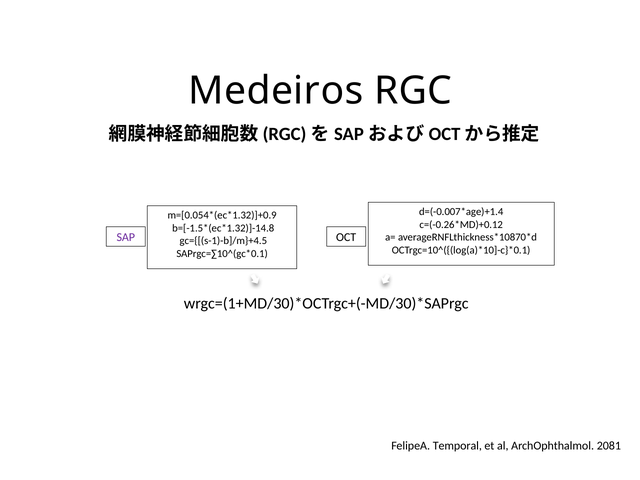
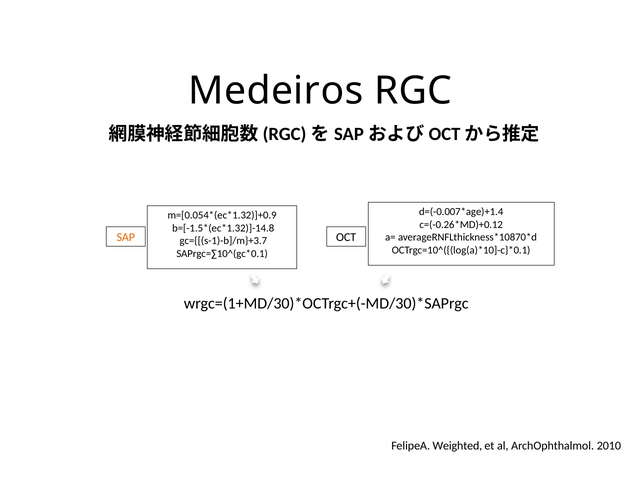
SAP colour: purple -> orange
gc={[(s-1)-b]/m}+4.5: gc={[(s-1)-b]/m}+4.5 -> gc={[(s-1)-b]/m}+3.7
Temporal: Temporal -> Weighted
2081: 2081 -> 2010
